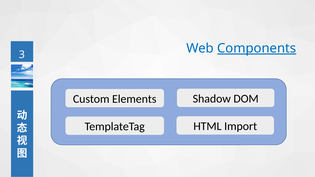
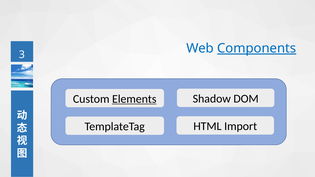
Elements underline: none -> present
